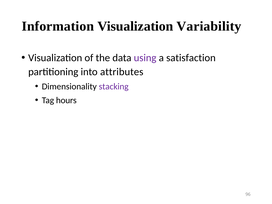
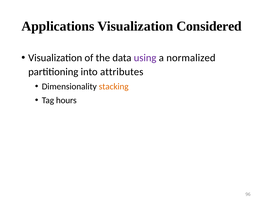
Information: Information -> Applications
Variability: Variability -> Considered
satisfaction: satisfaction -> normalized
stacking colour: purple -> orange
